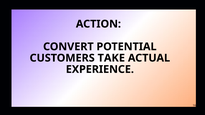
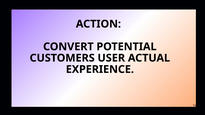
TAKE: TAKE -> USER
